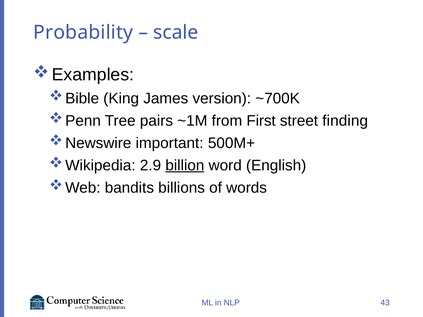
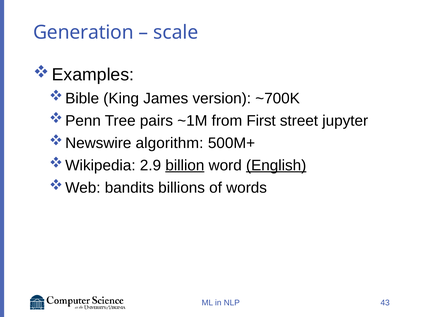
Probability: Probability -> Generation
finding: finding -> jupyter
important: important -> algorithm
English underline: none -> present
